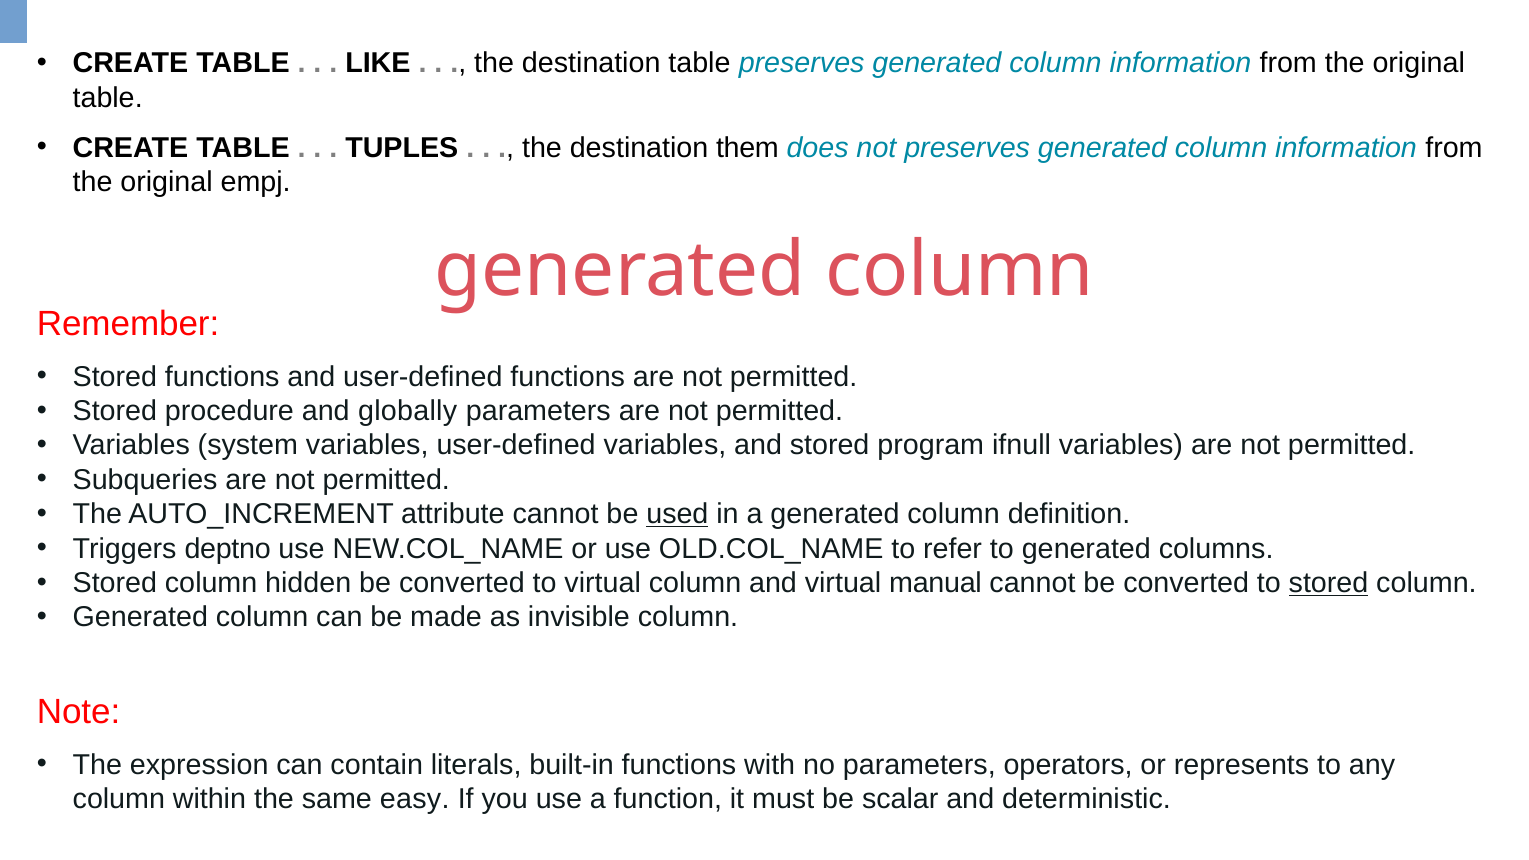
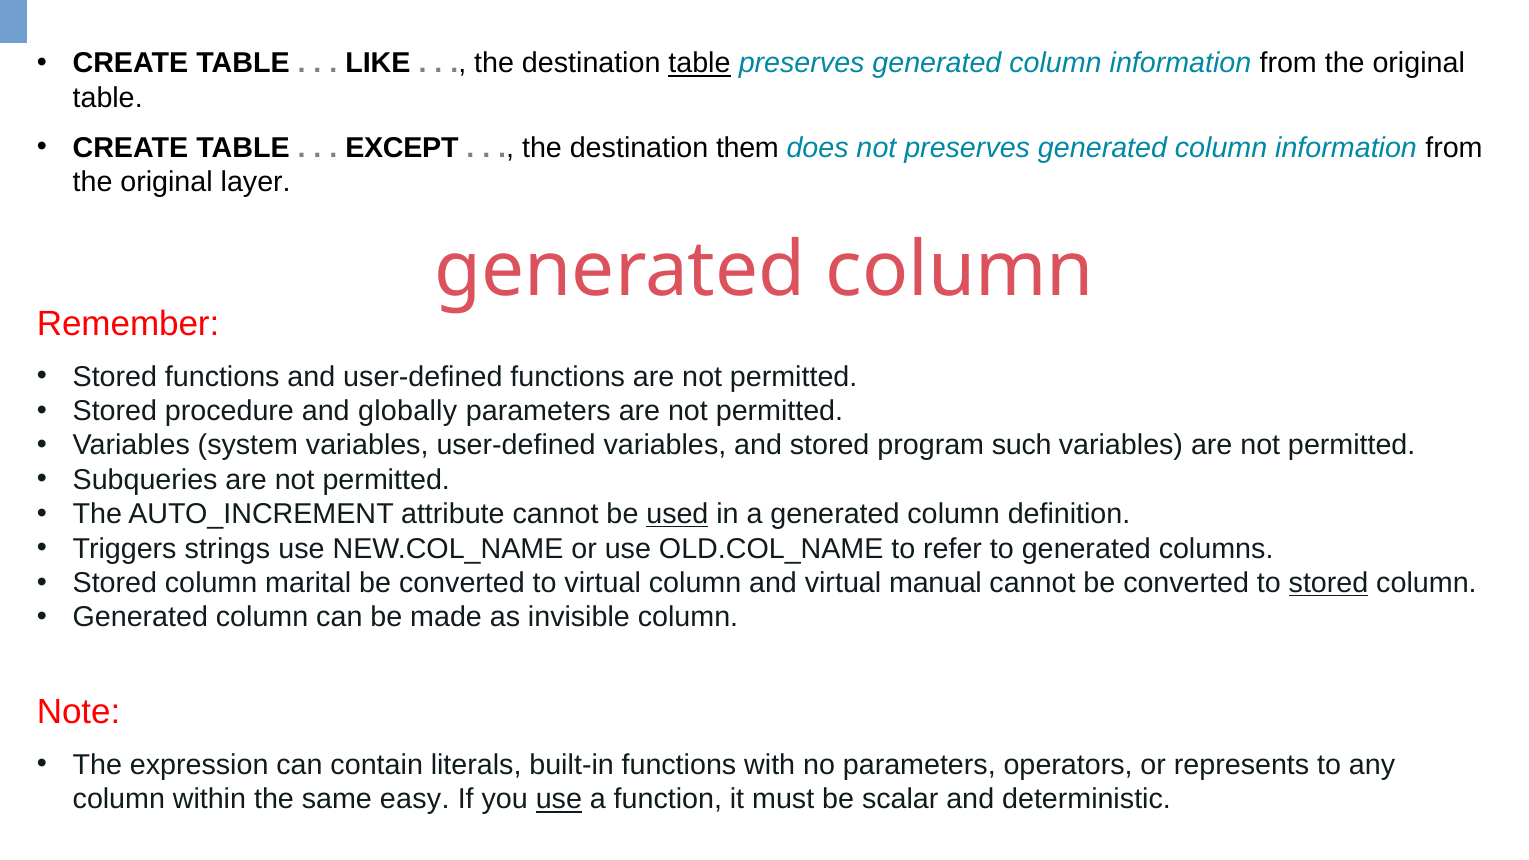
table at (699, 64) underline: none -> present
TUPLES: TUPLES -> EXCEPT
empj: empj -> layer
ifnull: ifnull -> such
deptno: deptno -> strings
hidden: hidden -> marital
use at (559, 799) underline: none -> present
